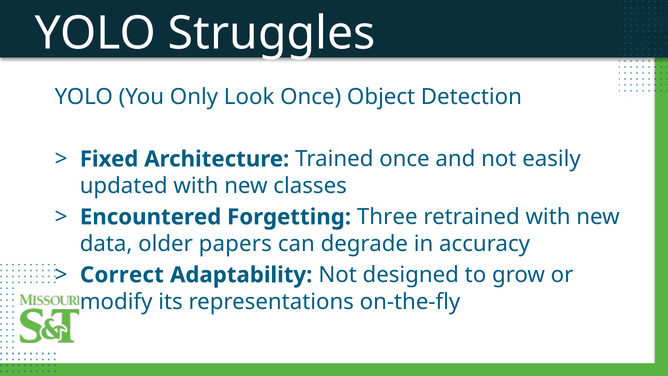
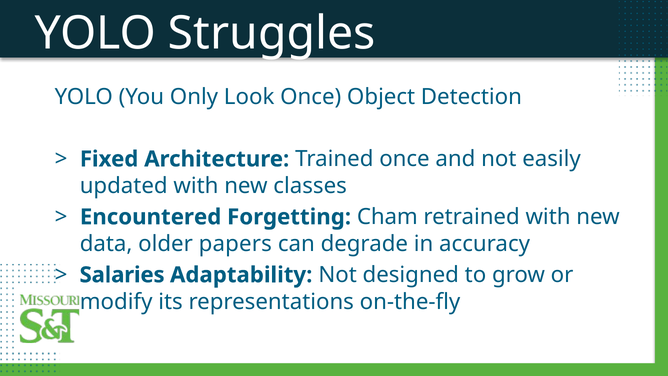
Three: Three -> Cham
Correct: Correct -> Salaries
